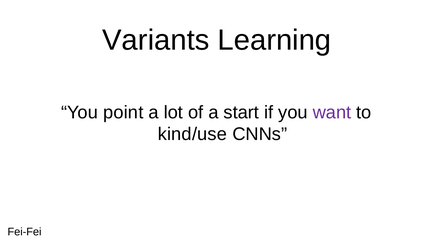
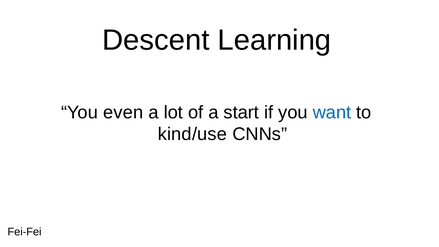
Variants: Variants -> Descent
point: point -> even
want colour: purple -> blue
